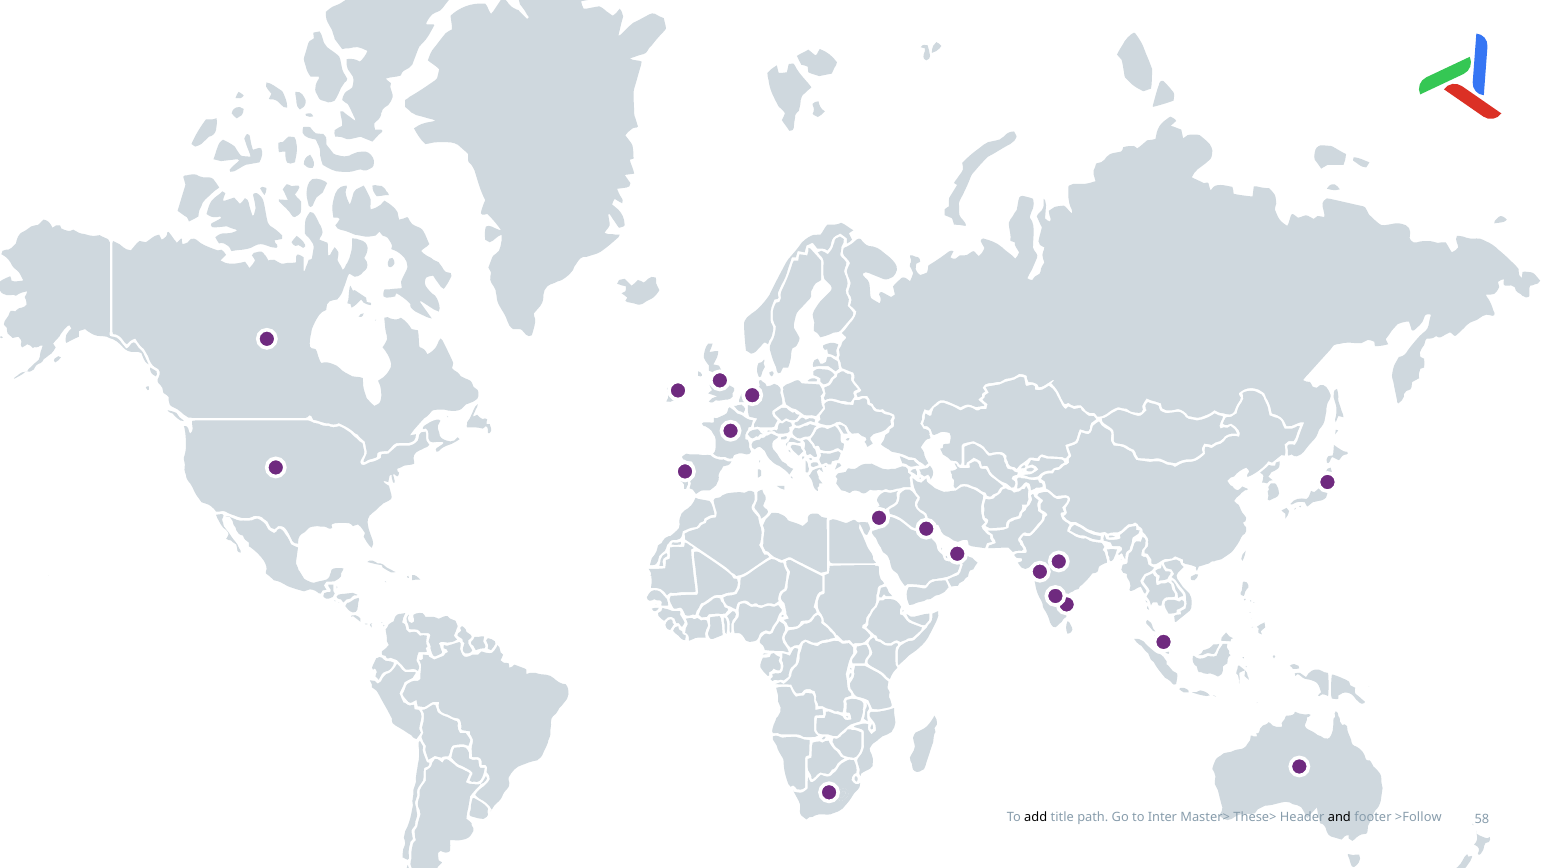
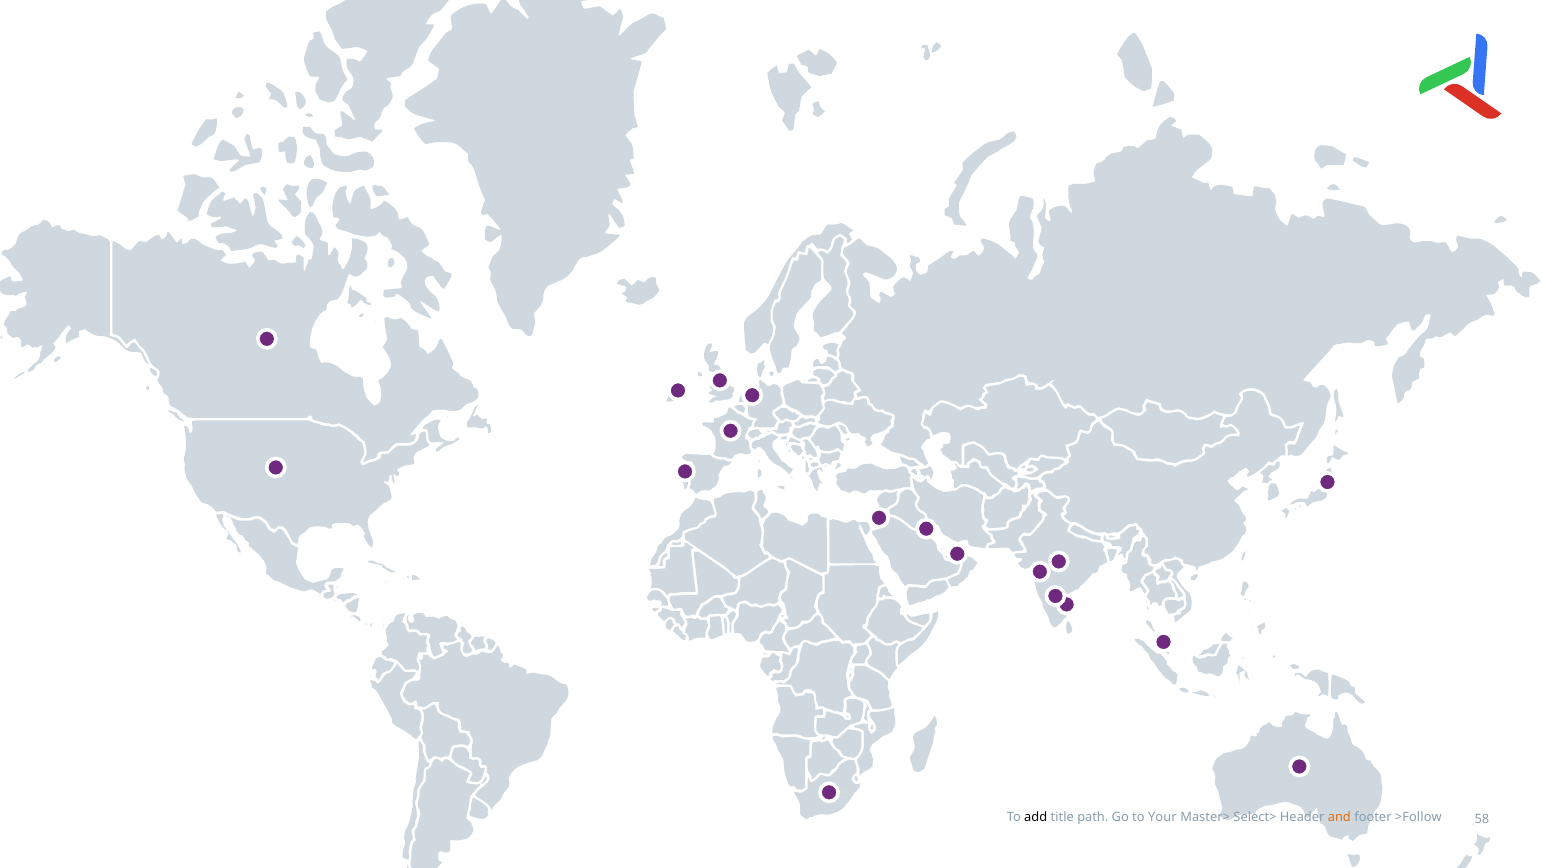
Inter: Inter -> Your
These>: These> -> Select>
and colour: black -> orange
